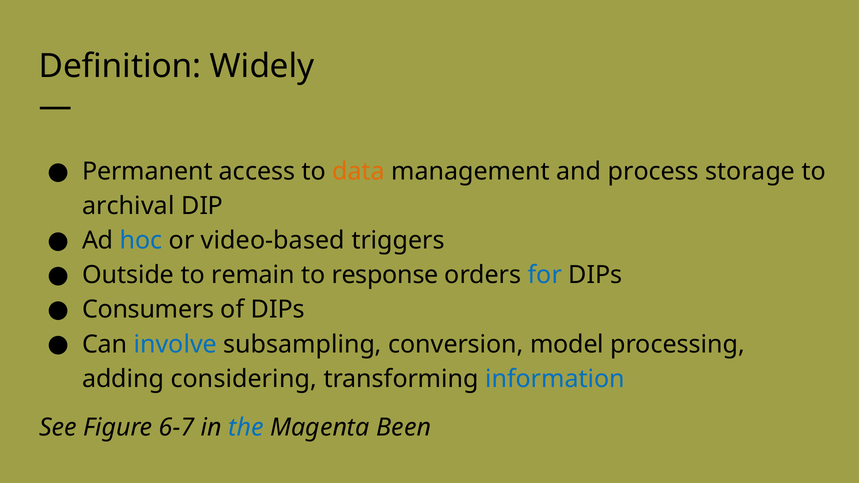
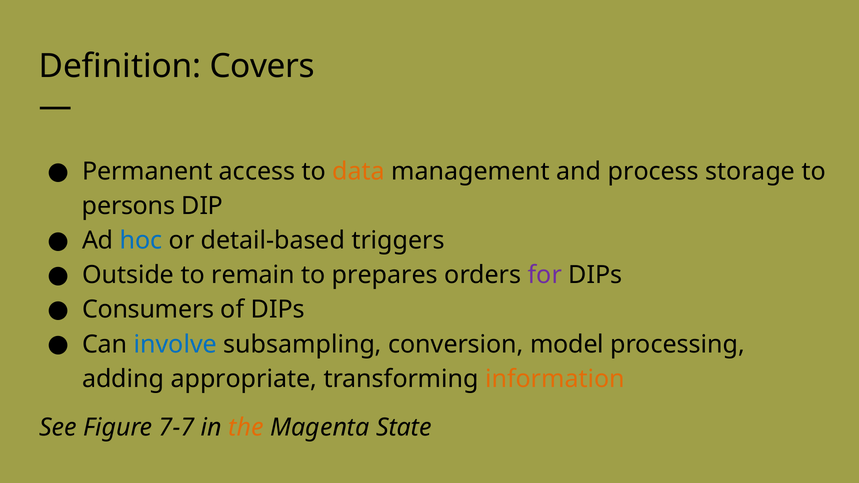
Widely: Widely -> Covers
archival: archival -> persons
video-based: video-based -> detail-based
response: response -> prepares
for colour: blue -> purple
considering: considering -> appropriate
information colour: blue -> orange
6-7: 6-7 -> 7-7
the colour: blue -> orange
Been: Been -> State
